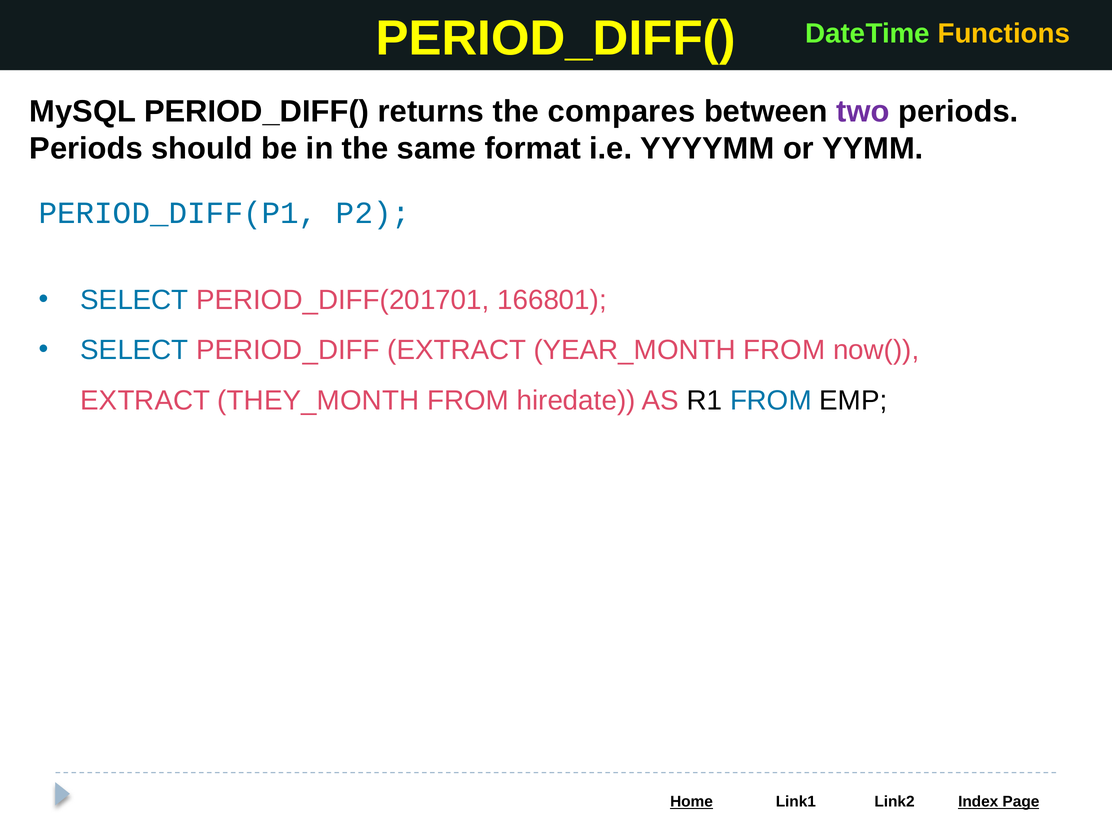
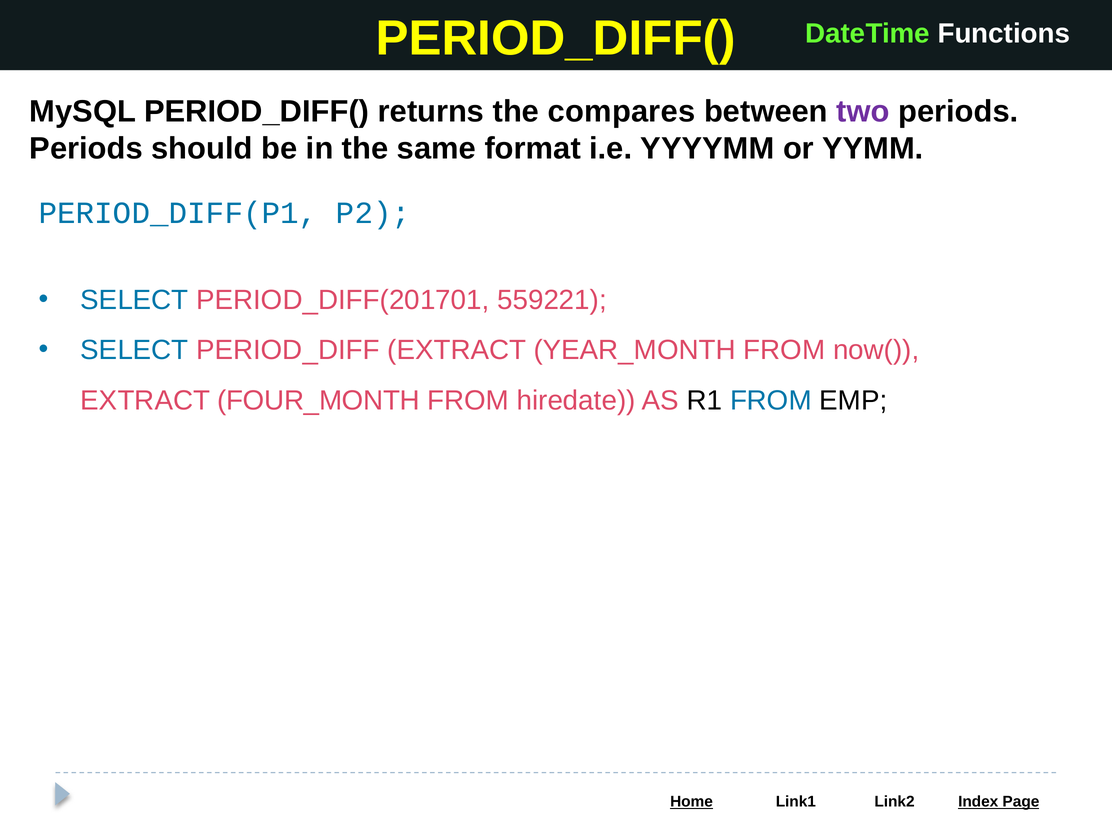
Functions colour: yellow -> white
166801: 166801 -> 559221
THEY_MONTH: THEY_MONTH -> FOUR_MONTH
